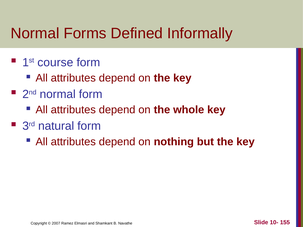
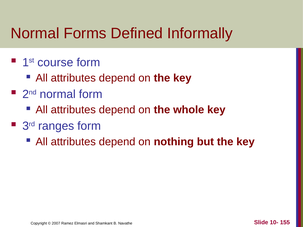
natural: natural -> ranges
